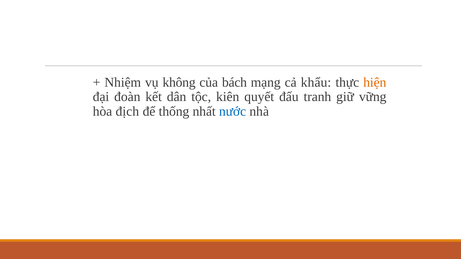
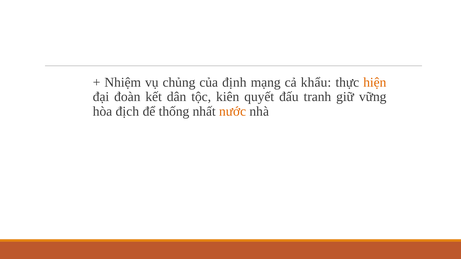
không: không -> chủng
bách: bách -> định
nước colour: blue -> orange
